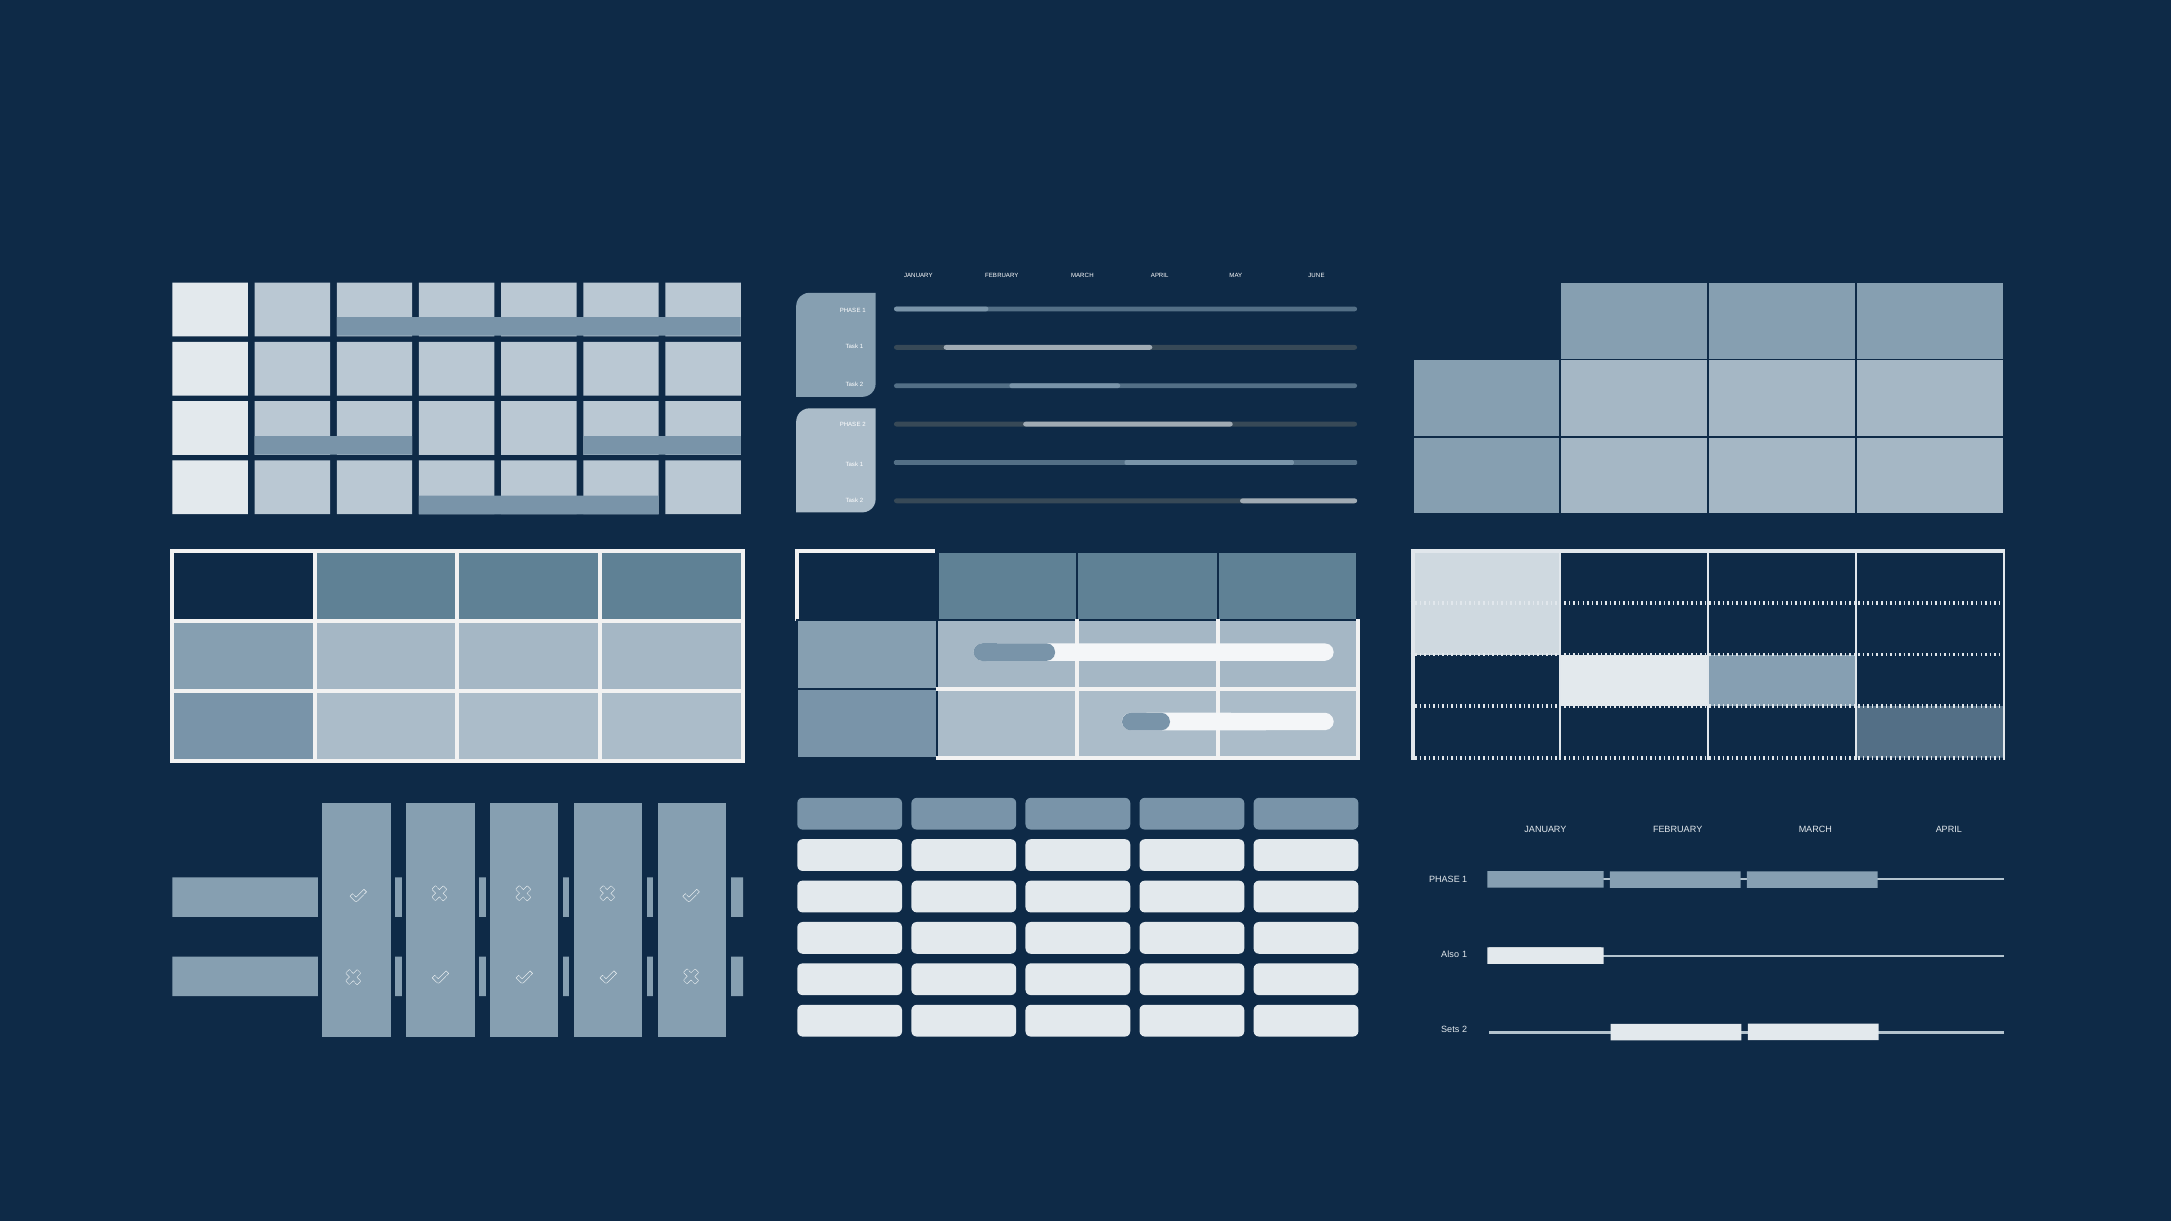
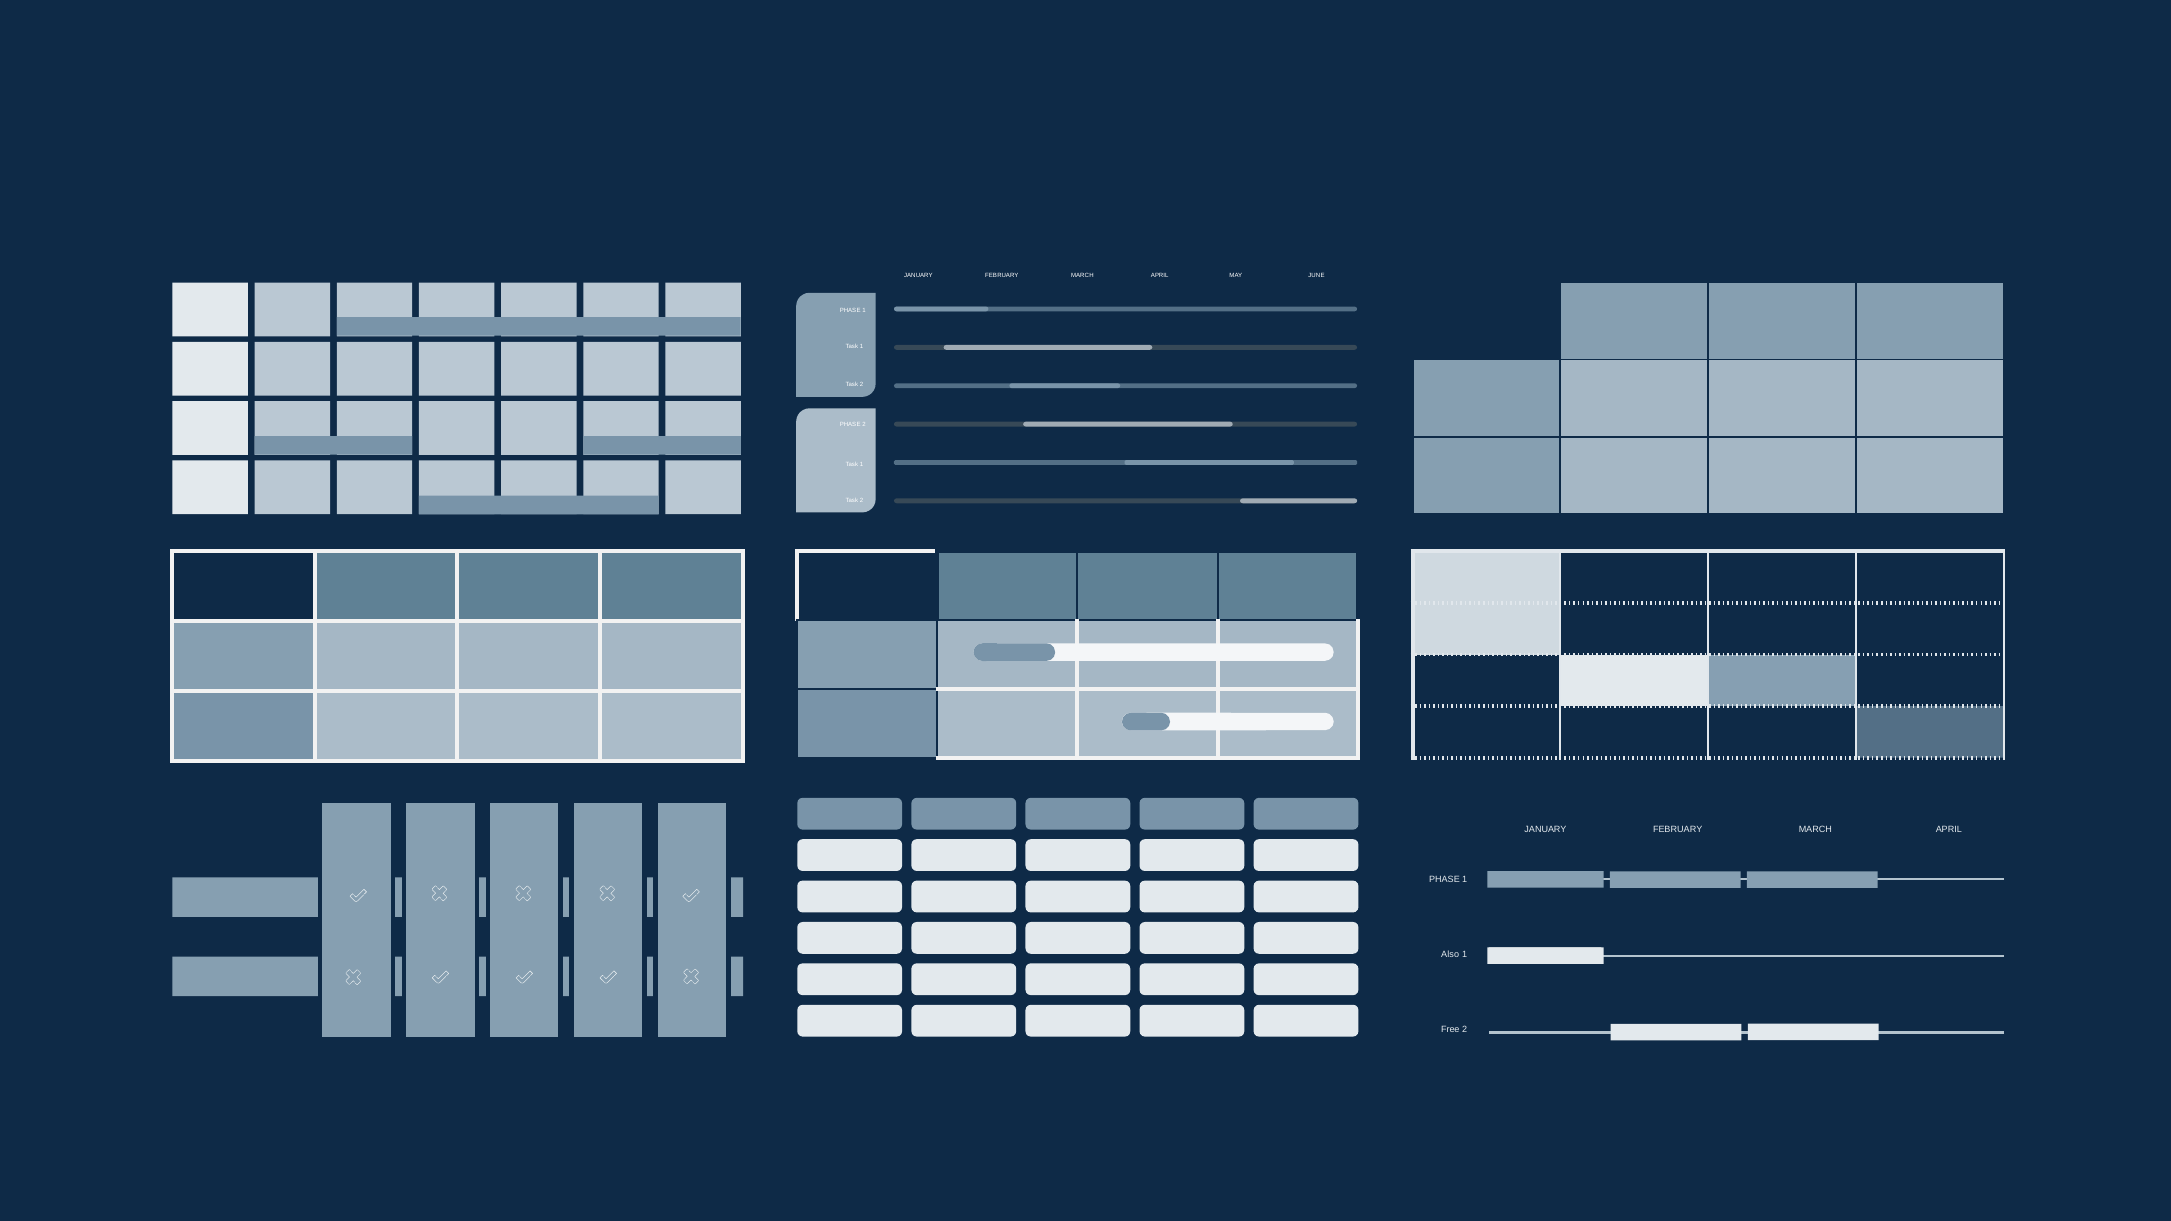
Sets: Sets -> Free
